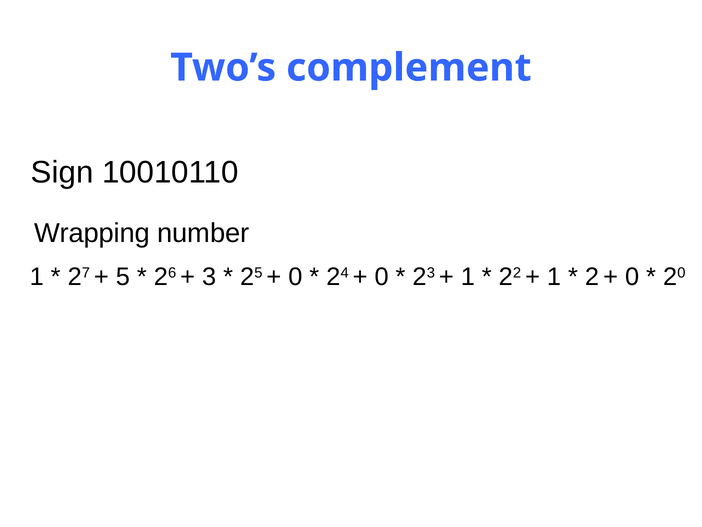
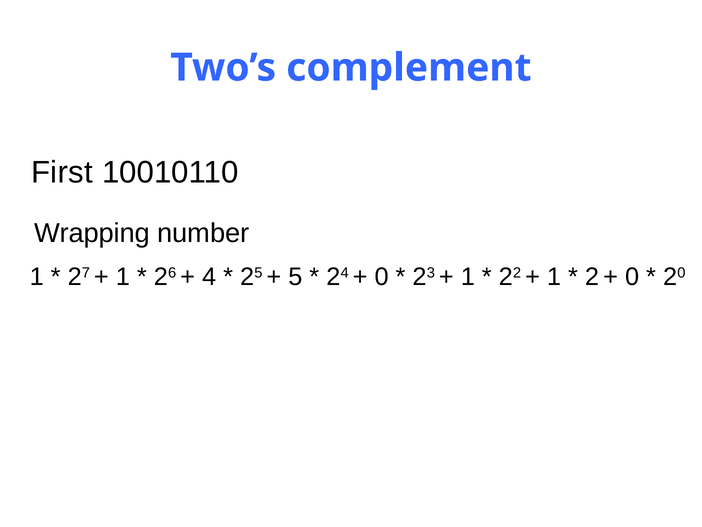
Sign: Sign -> First
5 at (123, 277): 5 -> 1
3: 3 -> 4
0 at (295, 277): 0 -> 5
